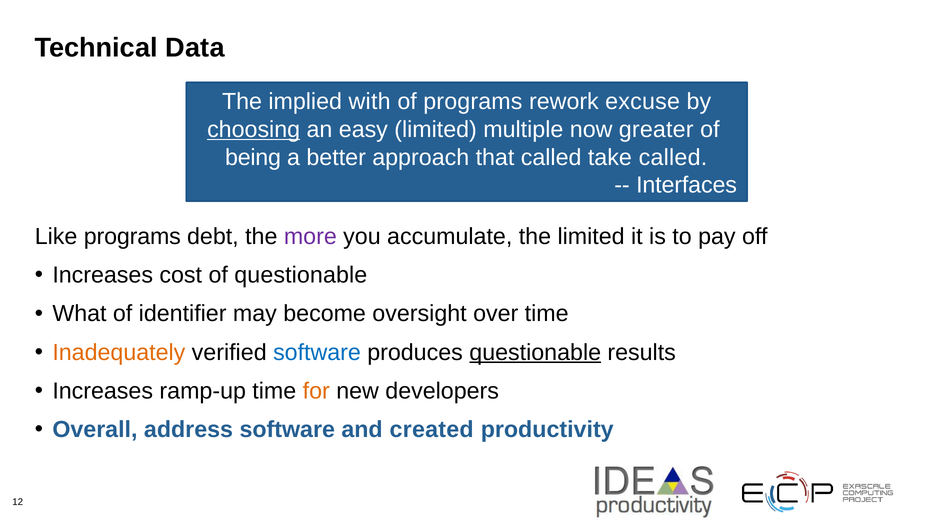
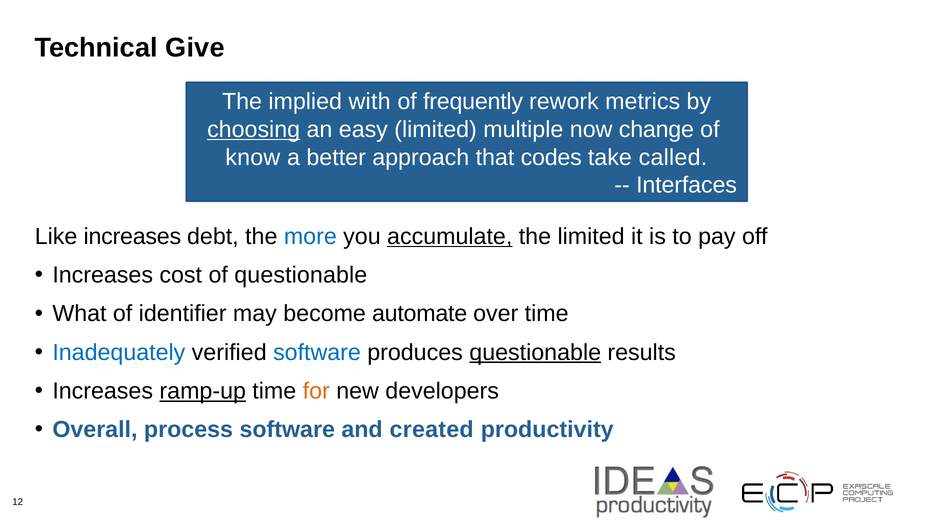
Data: Data -> Give
of programs: programs -> frequently
excuse: excuse -> metrics
greater: greater -> change
being: being -> know
that called: called -> codes
Like programs: programs -> increases
more colour: purple -> blue
accumulate underline: none -> present
oversight: oversight -> automate
Inadequately colour: orange -> blue
ramp-up underline: none -> present
address: address -> process
